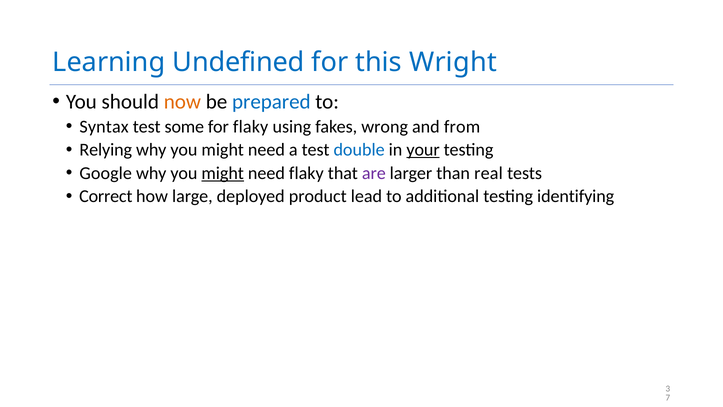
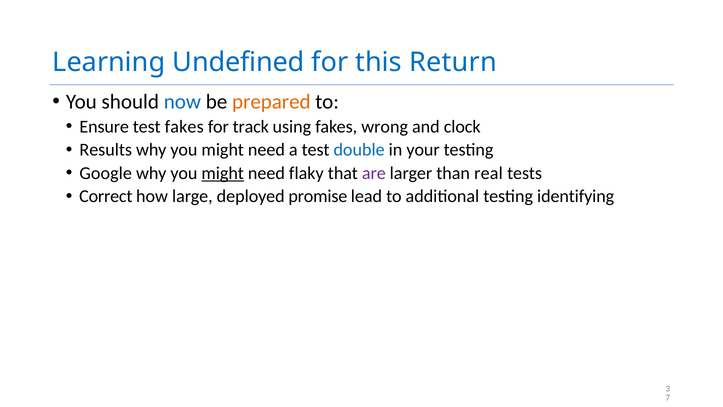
Wright: Wright -> Return
now colour: orange -> blue
prepared colour: blue -> orange
Syntax: Syntax -> Ensure
test some: some -> fakes
for flaky: flaky -> track
from: from -> clock
Relying: Relying -> Results
your underline: present -> none
product: product -> promise
